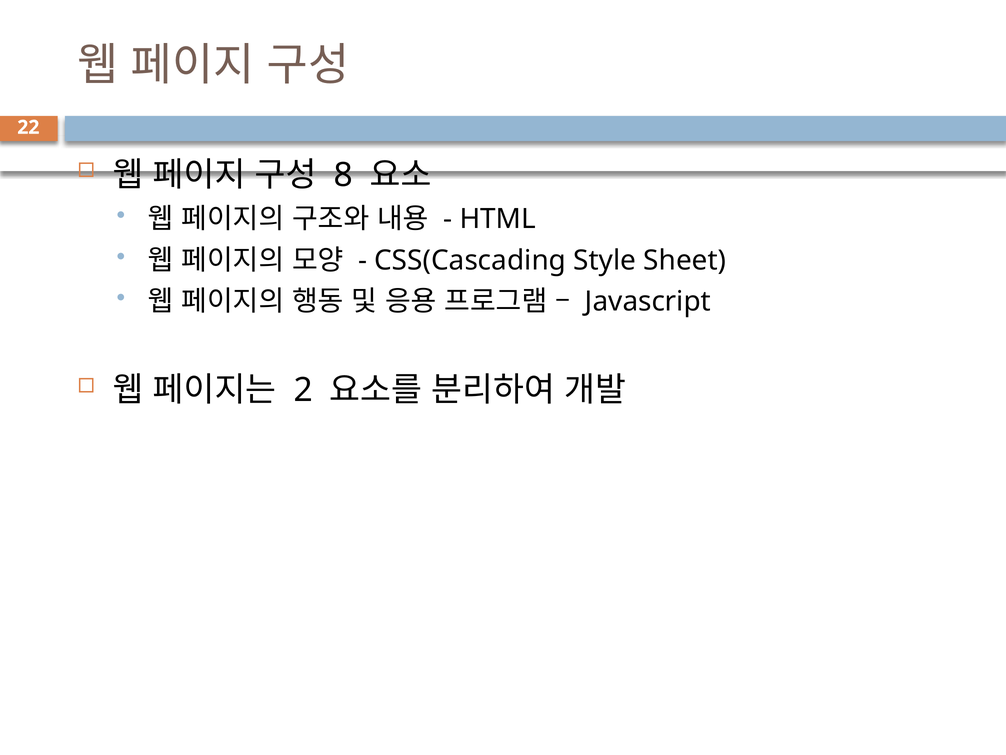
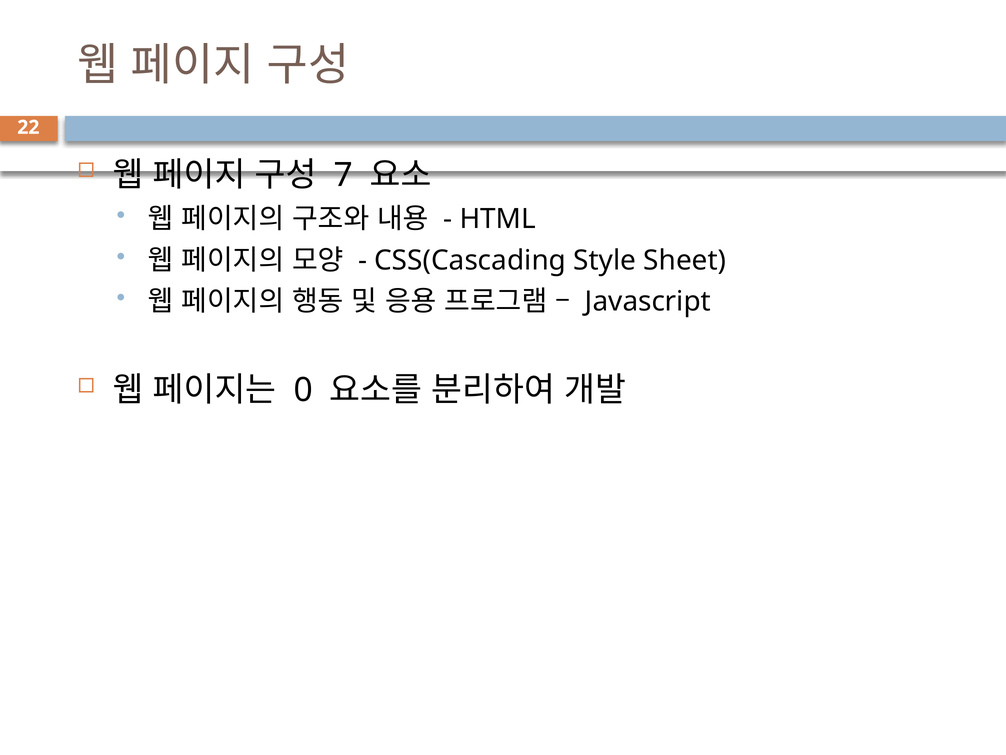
8: 8 -> 7
2: 2 -> 0
